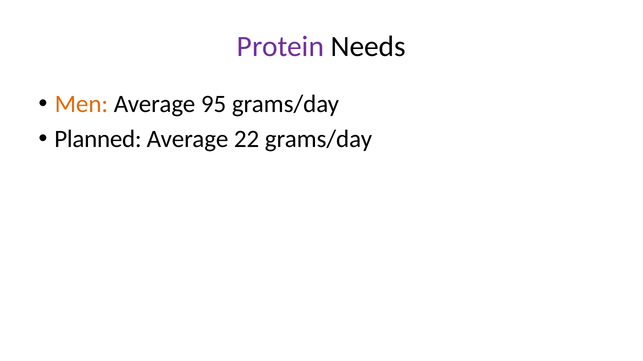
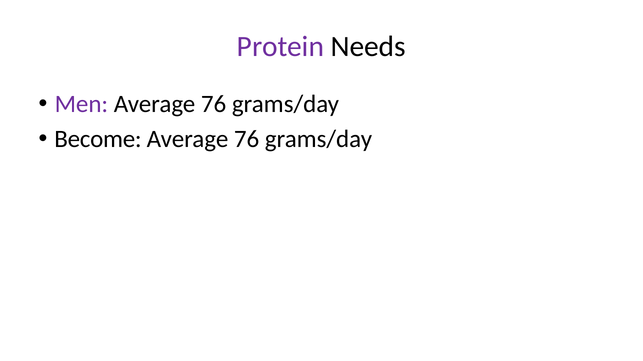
Men colour: orange -> purple
95 at (214, 104): 95 -> 76
Planned: Planned -> Become
22 at (247, 139): 22 -> 76
